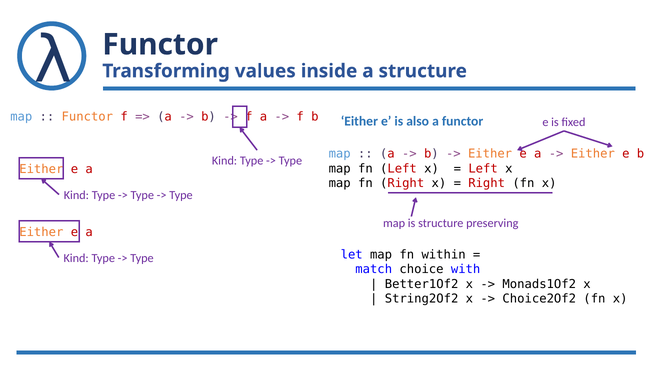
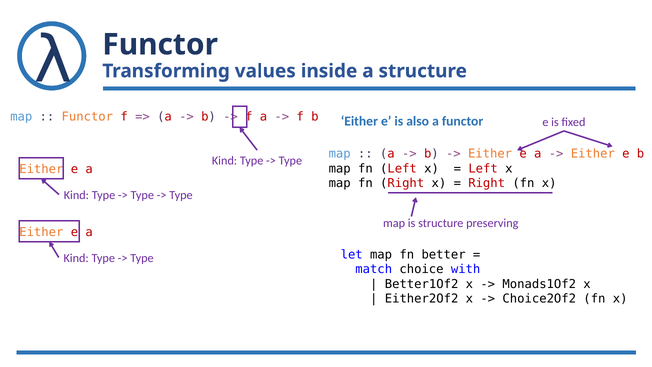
within: within -> better
String2Of2: String2Of2 -> Either2Of2
